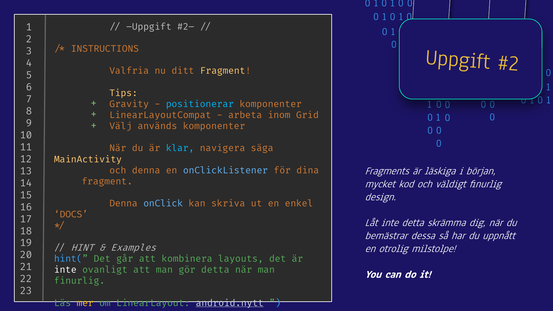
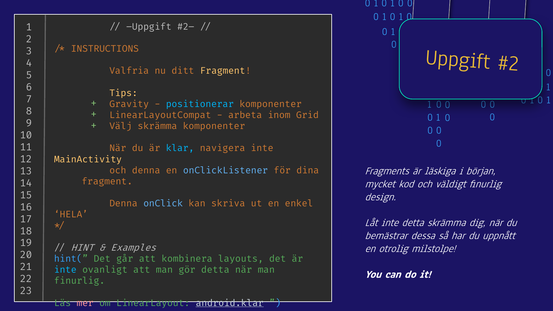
Välj används: används -> skrämma
navigera säga: säga -> inte
DOCS: DOCS -> HELA
inte at (65, 270) colour: white -> light blue
mer colour: yellow -> pink
android.nytt: android.nytt -> android.klar
